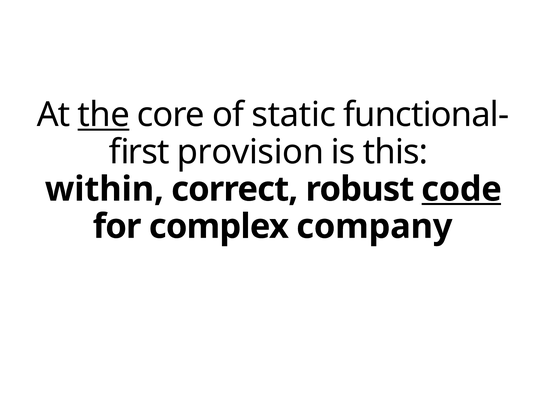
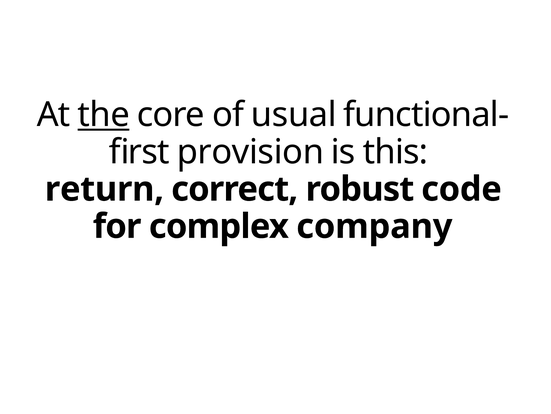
static: static -> usual
within: within -> return
code underline: present -> none
